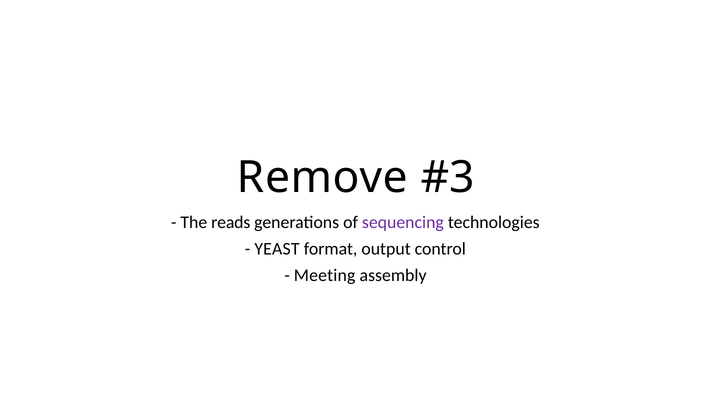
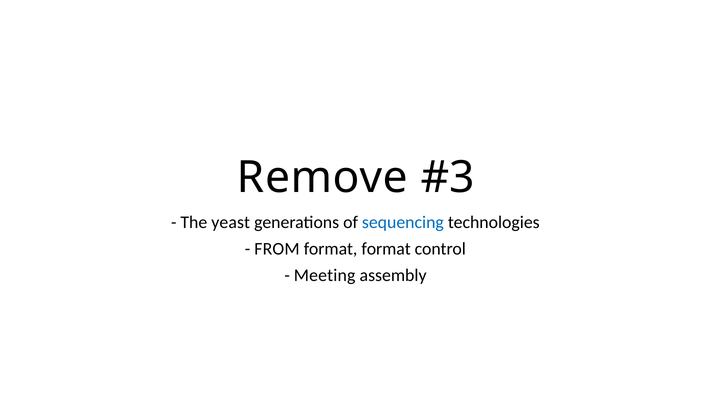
reads: reads -> yeast
sequencing colour: purple -> blue
YEAST: YEAST -> FROM
format output: output -> format
